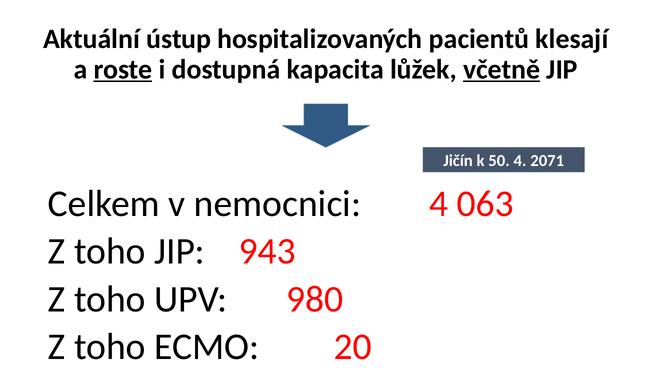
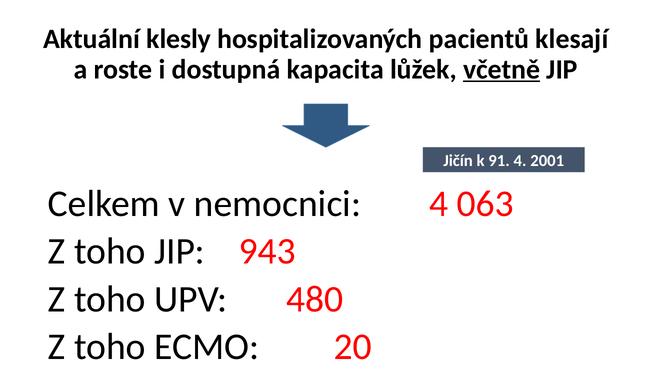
ústup: ústup -> klesly
roste underline: present -> none
50: 50 -> 91
2071: 2071 -> 2001
980: 980 -> 480
